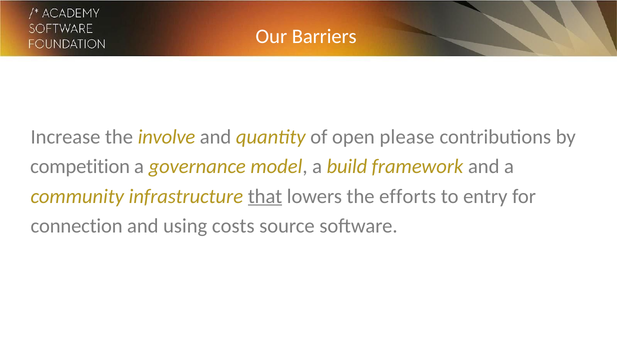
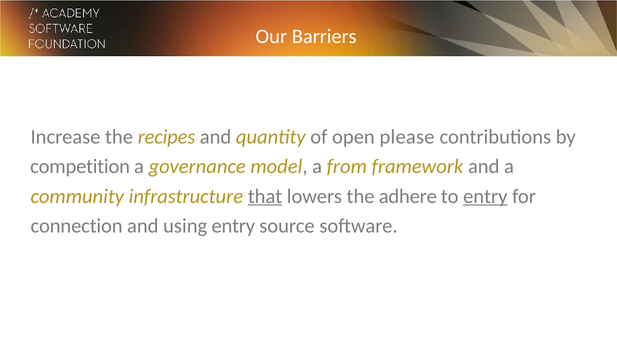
involve: involve -> recipes
build: build -> from
efforts: efforts -> adhere
entry at (485, 196) underline: none -> present
using costs: costs -> entry
